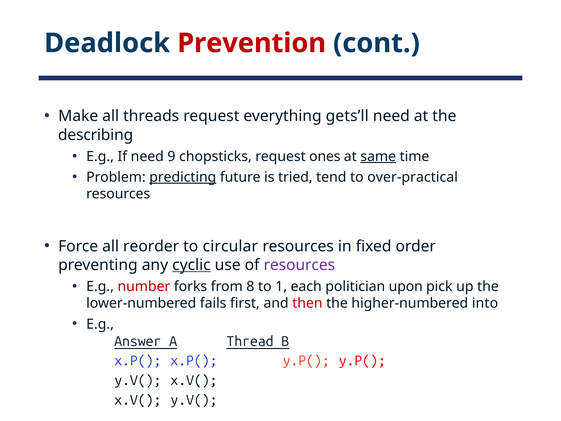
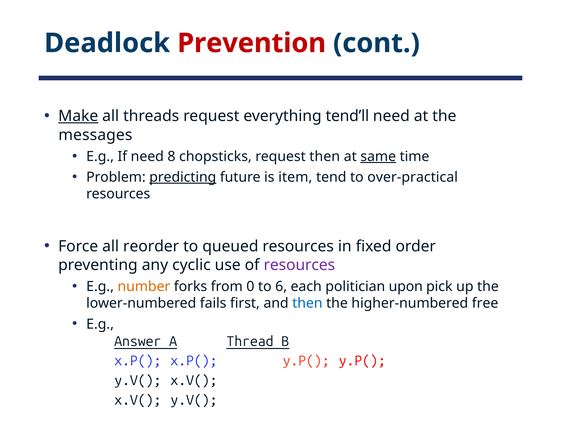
Make underline: none -> present
gets’ll: gets’ll -> tend’ll
describing: describing -> messages
9: 9 -> 8
request ones: ones -> then
tried: tried -> item
circular: circular -> queued
cyclic underline: present -> none
number colour: red -> orange
8: 8 -> 0
1: 1 -> 6
then at (307, 303) colour: red -> blue
into: into -> free
